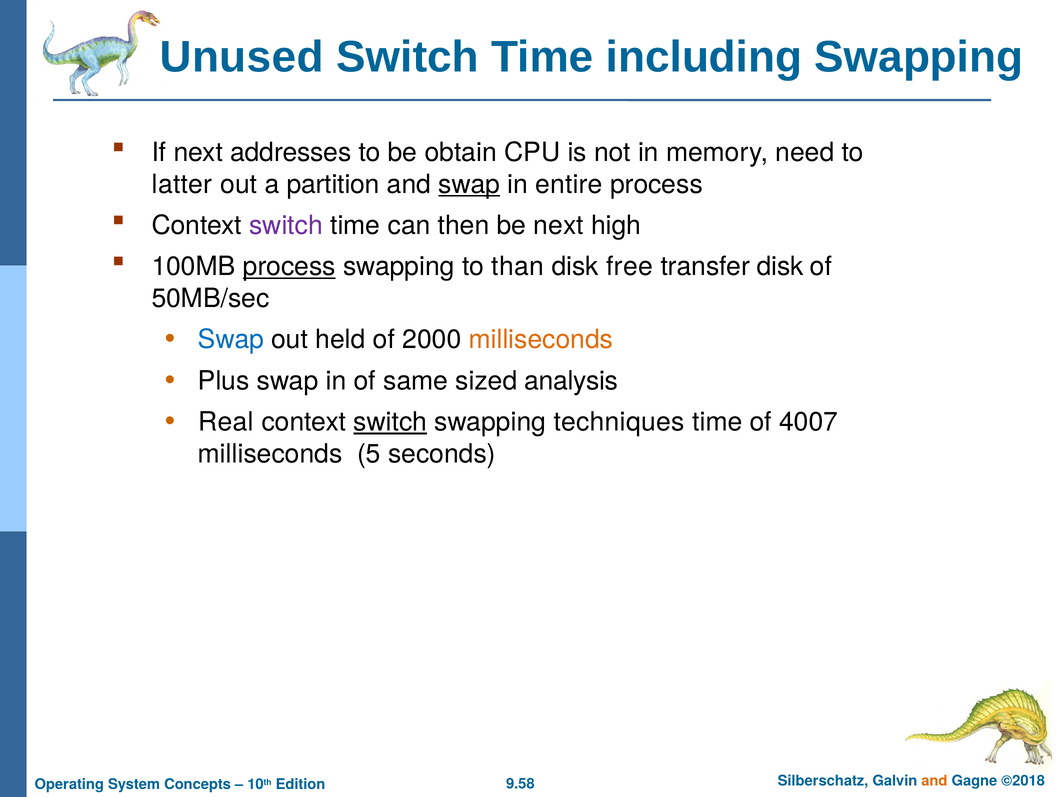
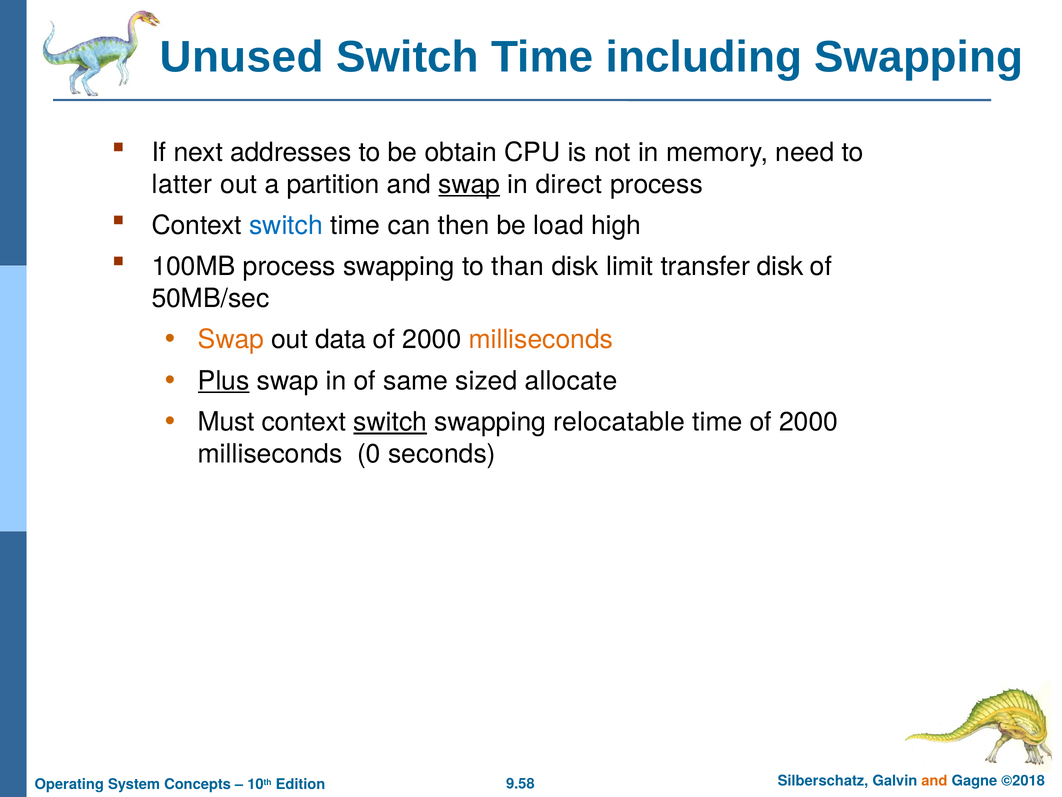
entire: entire -> direct
switch at (286, 225) colour: purple -> blue
be next: next -> load
process at (289, 266) underline: present -> none
free: free -> limit
Swap at (231, 339) colour: blue -> orange
held: held -> data
Plus underline: none -> present
analysis: analysis -> allocate
Real: Real -> Must
techniques: techniques -> relocatable
time of 4007: 4007 -> 2000
5: 5 -> 0
